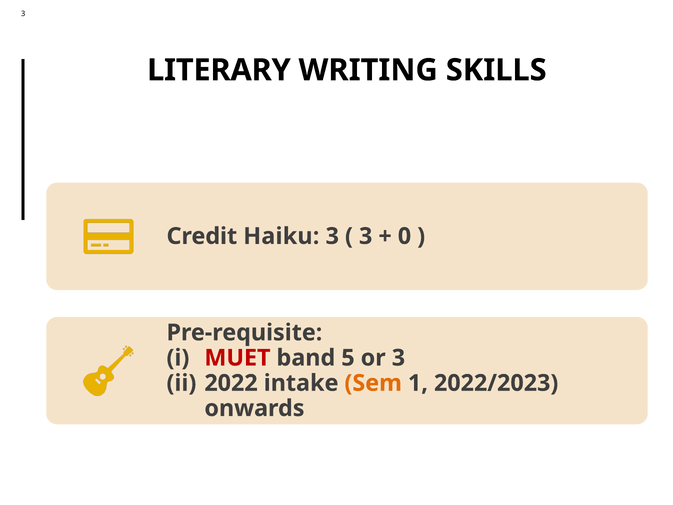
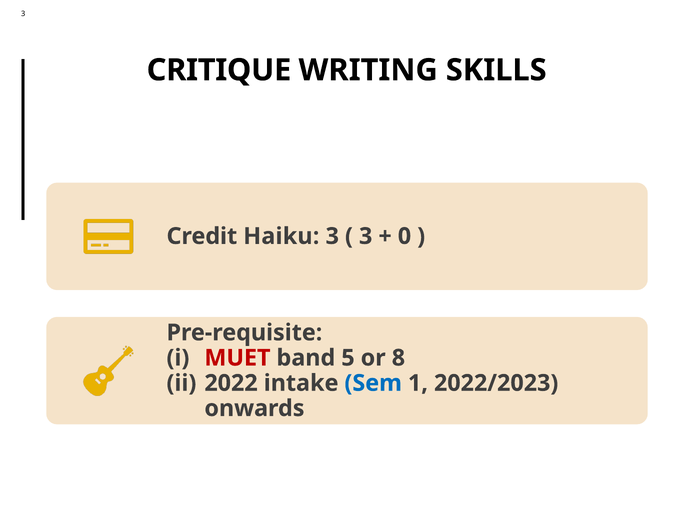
LITERARY: LITERARY -> CRITIQUE
or 3: 3 -> 8
Sem colour: orange -> blue
